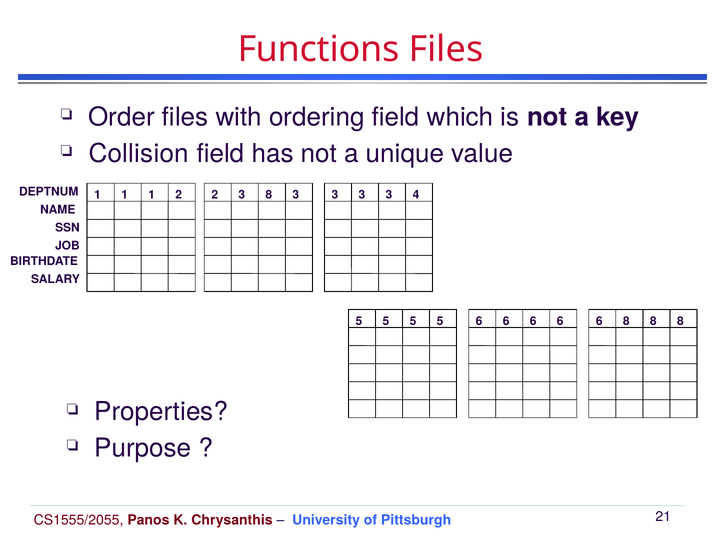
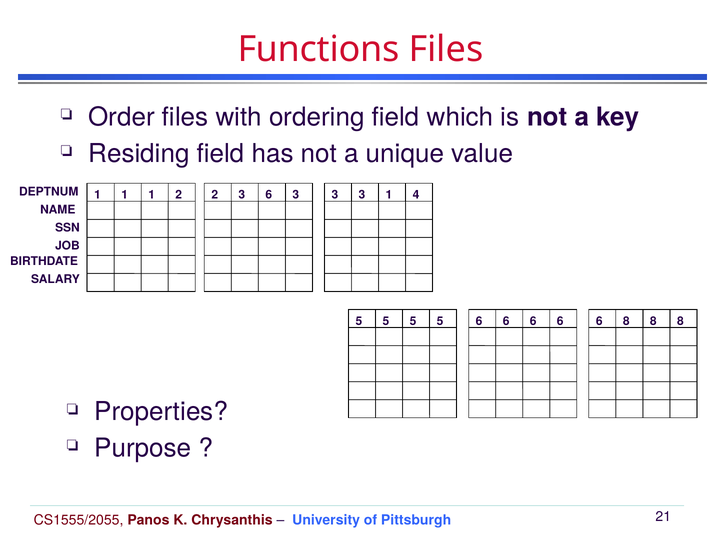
Collision: Collision -> Residing
2 3 8: 8 -> 6
3 3 3: 3 -> 1
